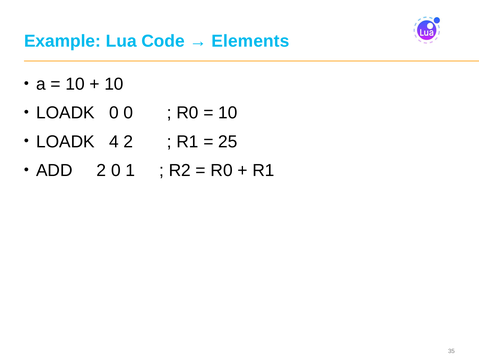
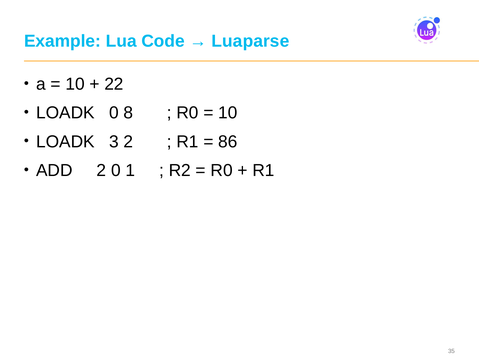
Elements: Elements -> Luaparse
10 at (114, 84): 10 -> 22
0 0: 0 -> 8
4: 4 -> 3
25: 25 -> 86
